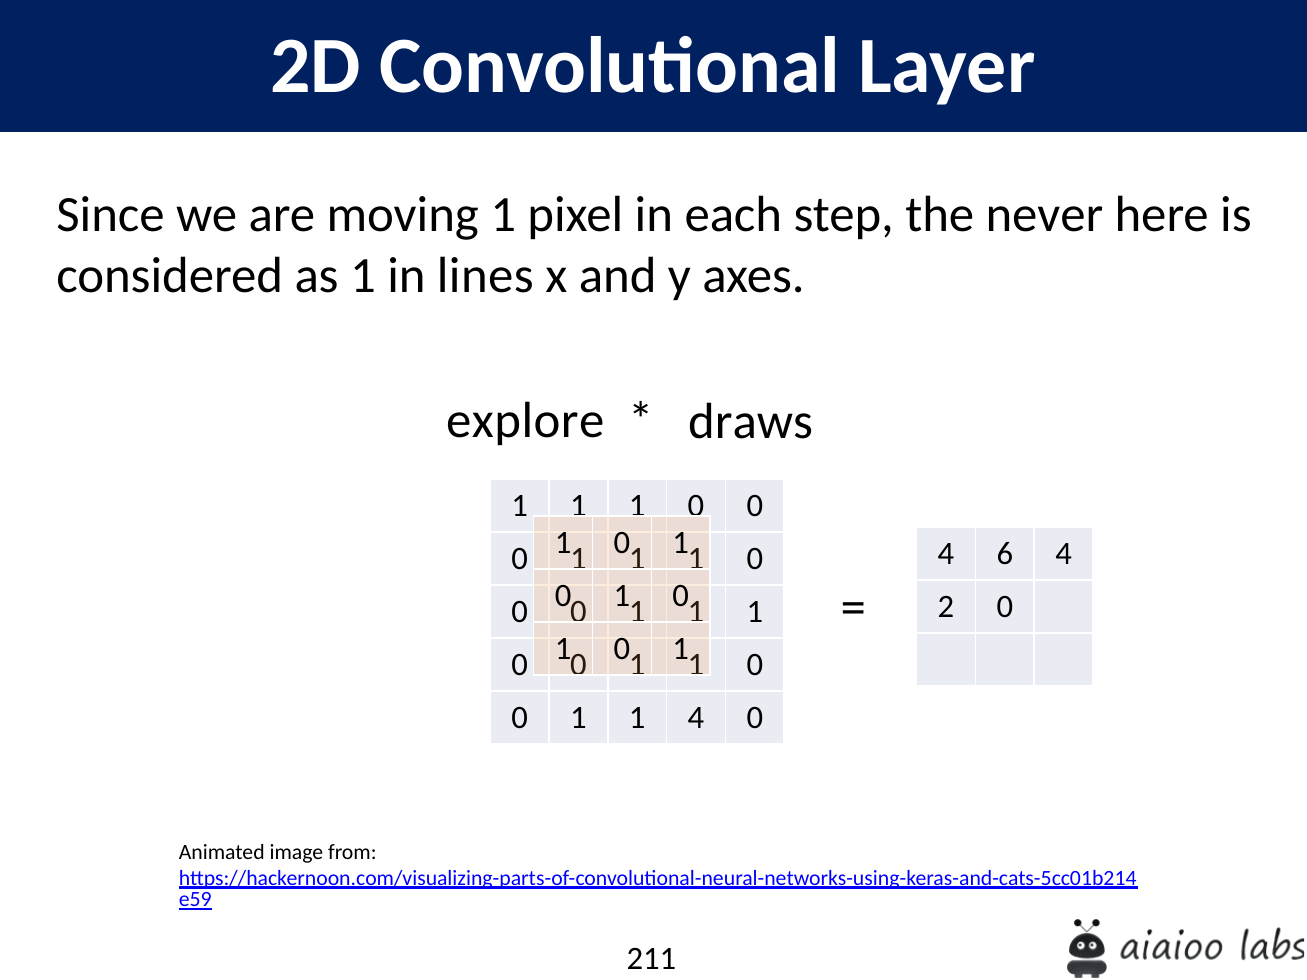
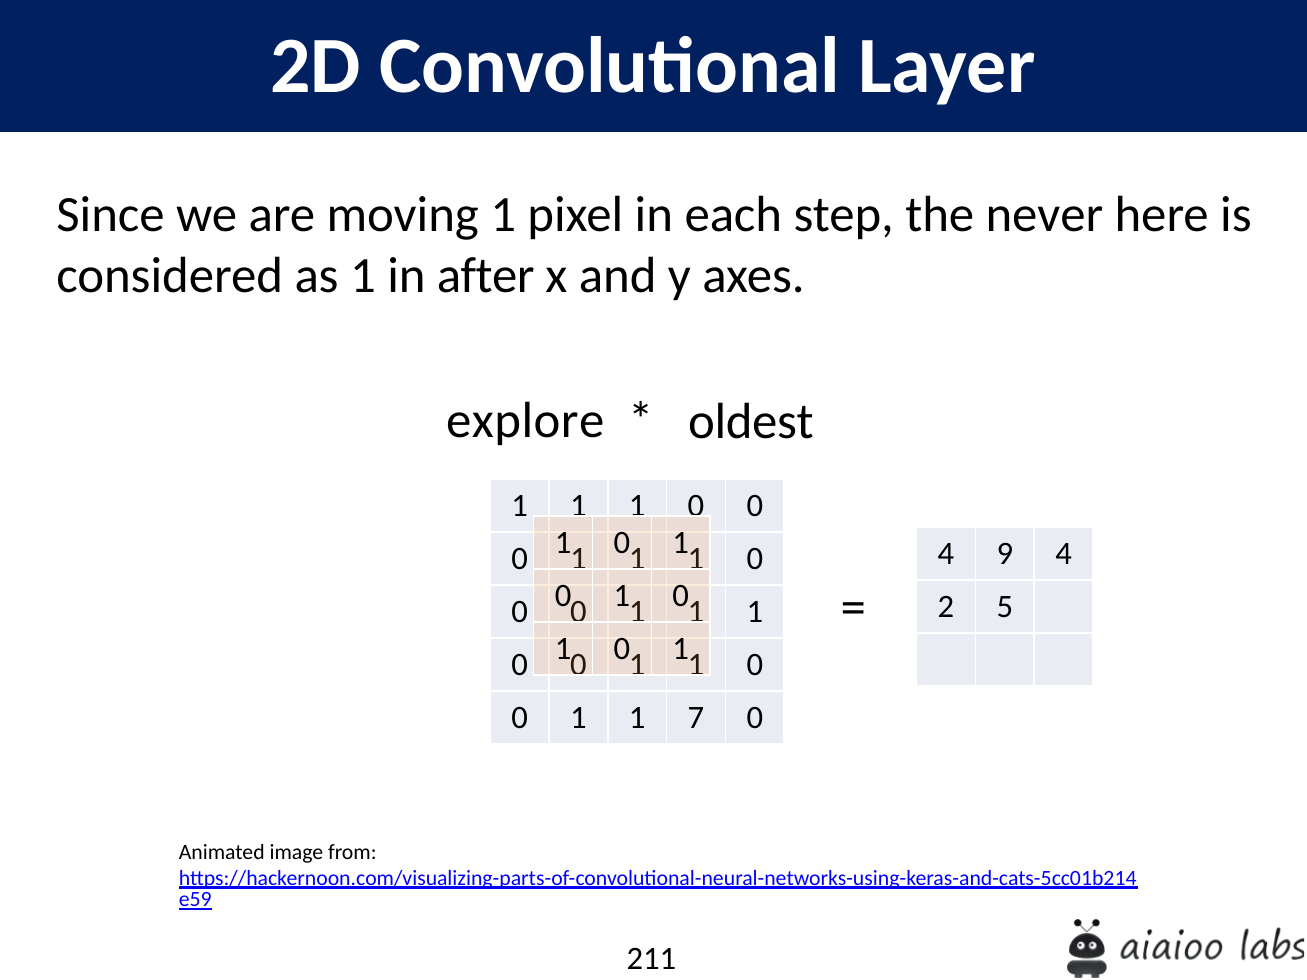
lines: lines -> after
draws: draws -> oldest
6: 6 -> 9
2 0: 0 -> 5
1 1 4: 4 -> 7
